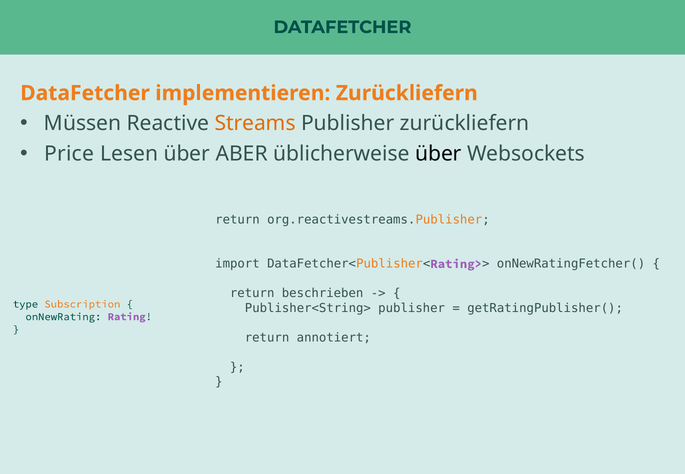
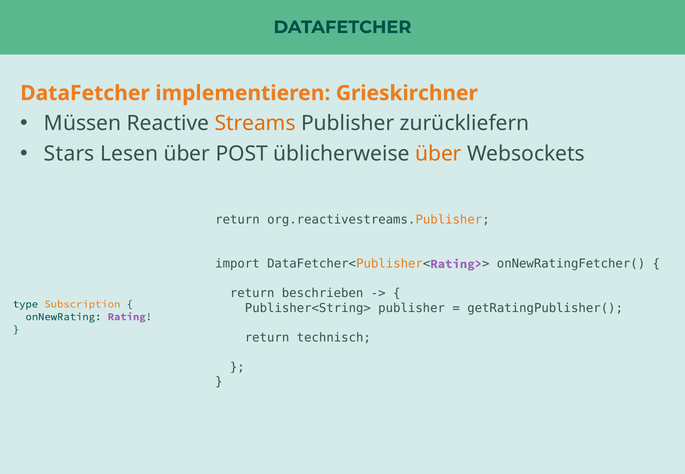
implementieren Zurückliefern: Zurückliefern -> Grieskirchner
Price: Price -> Stars
ABER: ABER -> POST
über at (438, 154) colour: black -> orange
annotiert: annotiert -> technisch
